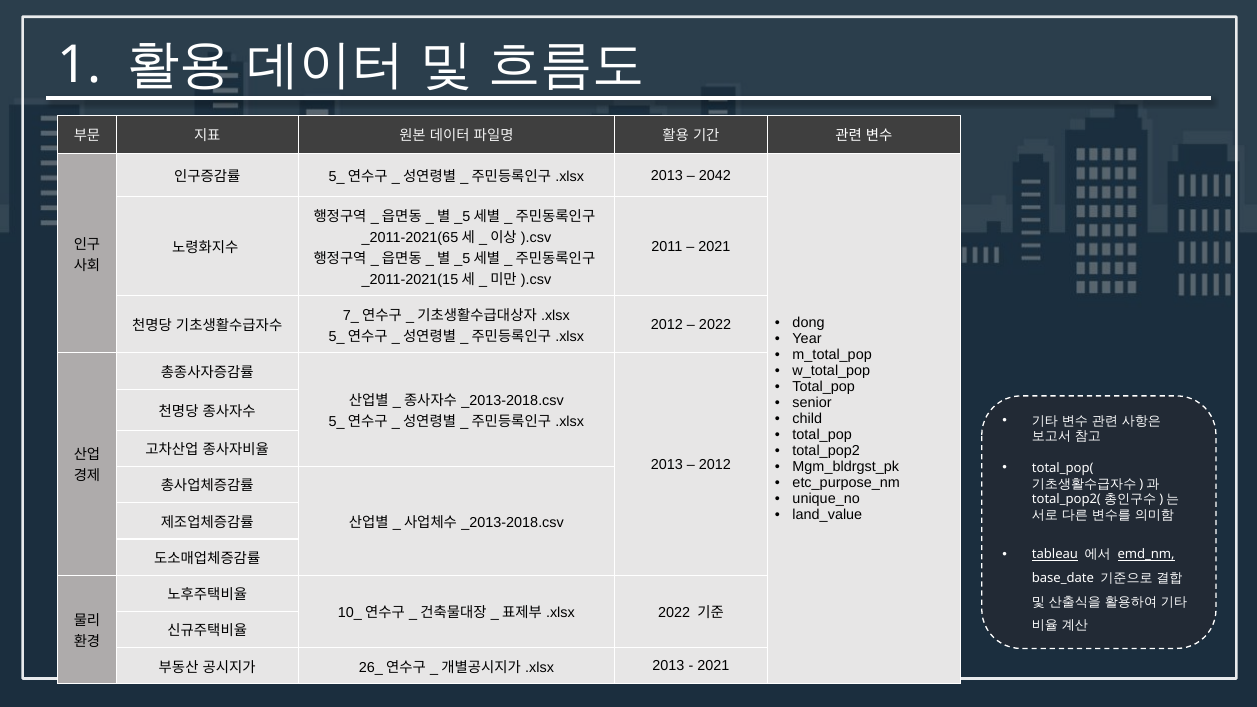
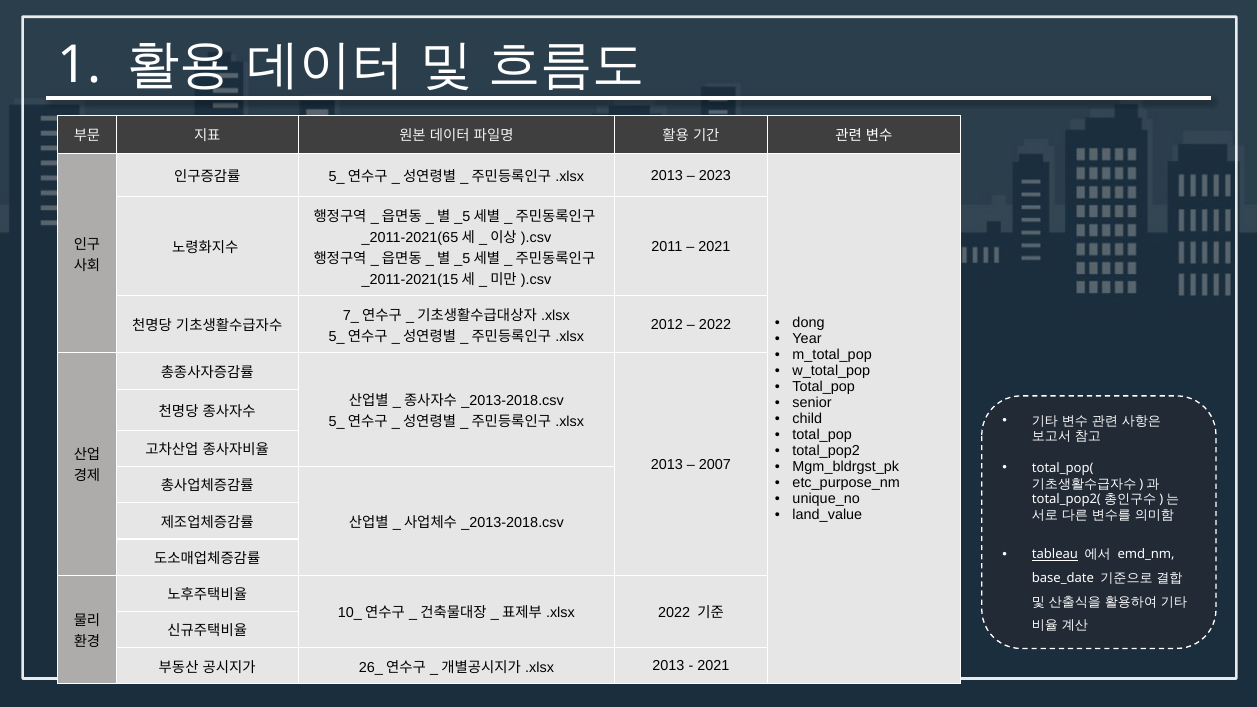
2042: 2042 -> 2023
2012 at (715, 464): 2012 -> 2007
emd_nm underline: present -> none
